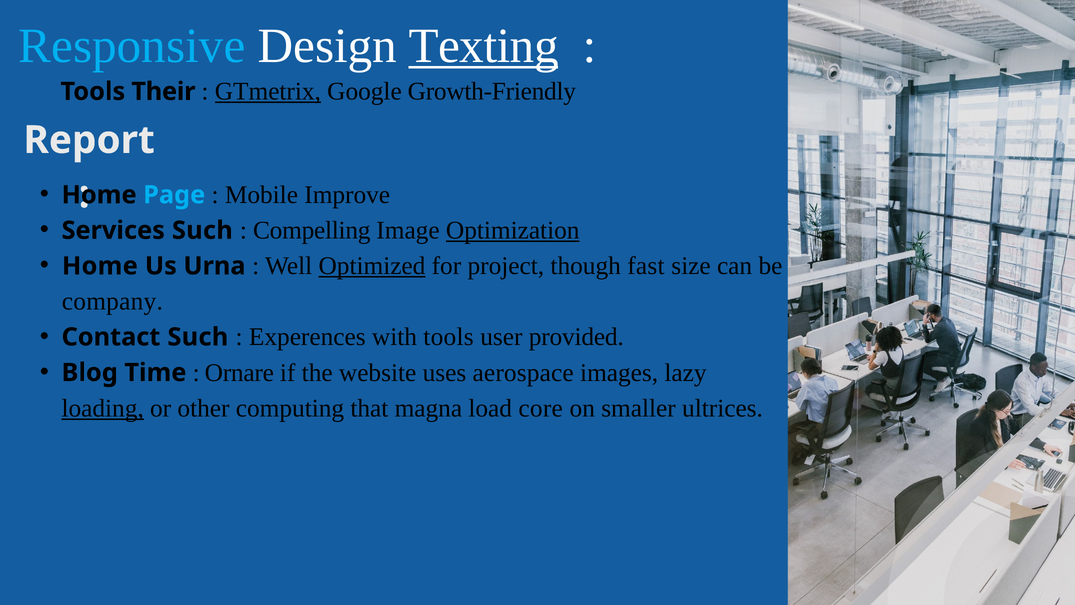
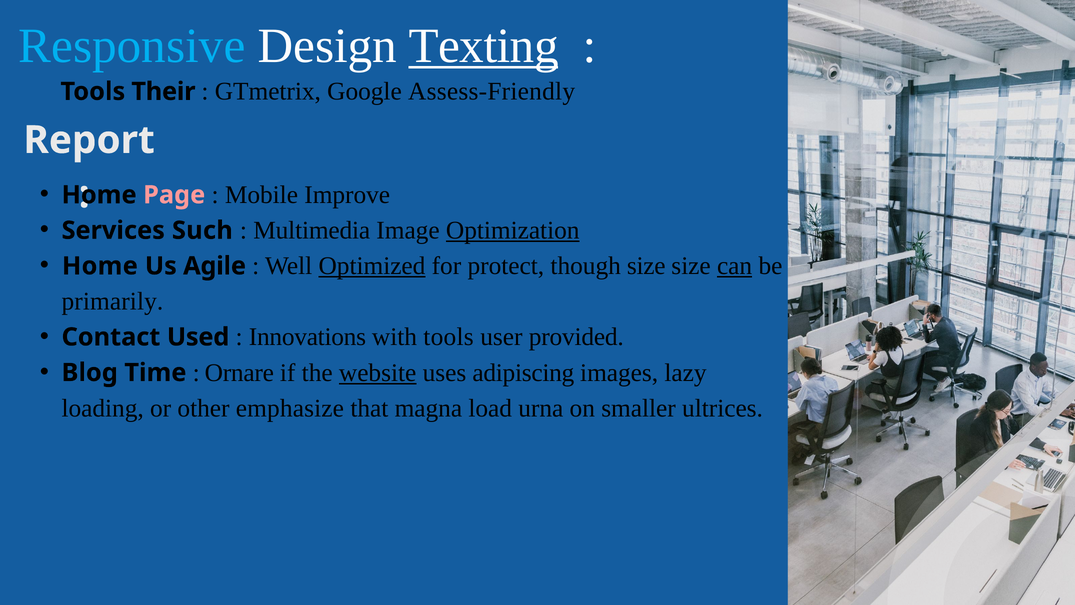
GTmetrix underline: present -> none
Growth-Friendly: Growth-Friendly -> Assess-Friendly
Page colour: light blue -> pink
Compelling: Compelling -> Multimedia
Urna: Urna -> Agile
project: project -> protect
though fast: fast -> size
can underline: none -> present
company: company -> primarily
Contact Such: Such -> Used
Experences: Experences -> Innovations
website underline: none -> present
aerospace: aerospace -> adipiscing
loading underline: present -> none
computing: computing -> emphasize
core: core -> urna
